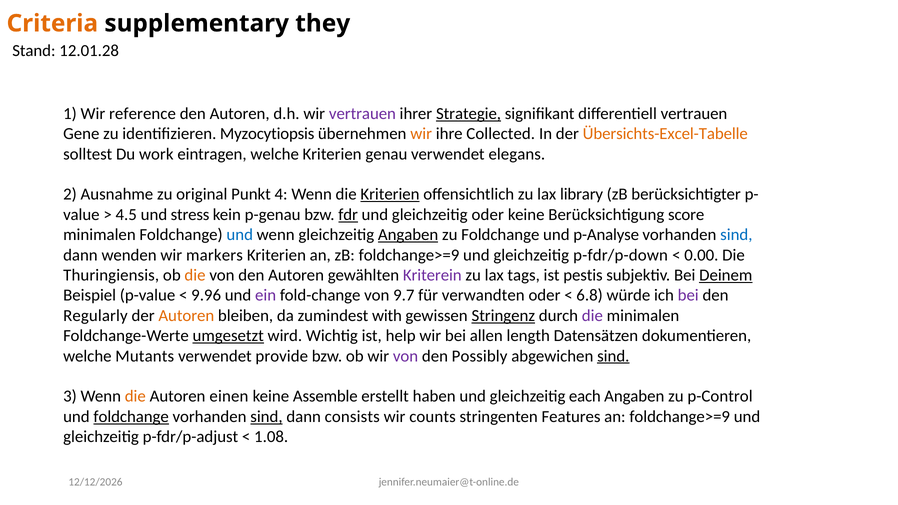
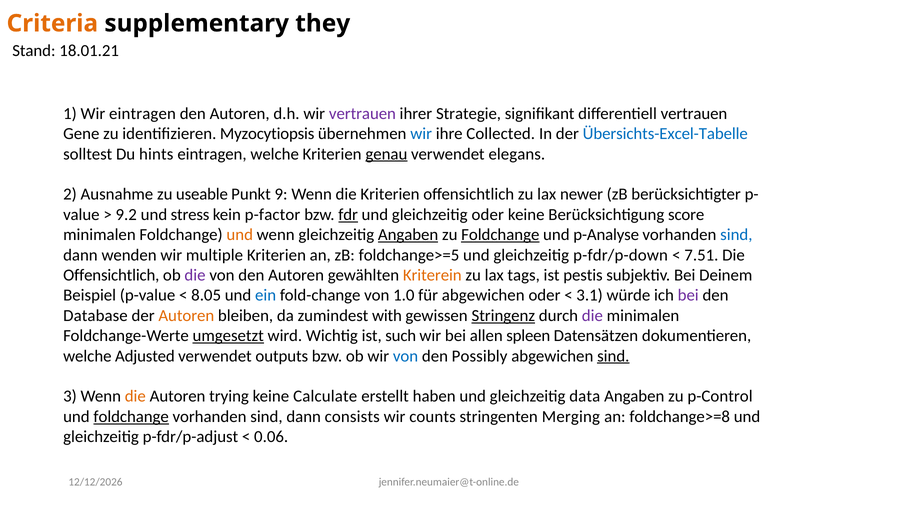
12.01.28: 12.01.28 -> 18.01.21
Wir reference: reference -> eintragen
Strategie underline: present -> none
wir at (421, 134) colour: orange -> blue
Übersichts-Excel-Tabelle colour: orange -> blue
work: work -> hints
genau underline: none -> present
original: original -> useable
4: 4 -> 9
Kriterien at (390, 194) underline: present -> none
library: library -> newer
4.5: 4.5 -> 9.2
p-genau: p-genau -> p-factor
und at (240, 235) colour: blue -> orange
Foldchange at (500, 235) underline: none -> present
markers: markers -> multiple
zB foldchange>=9: foldchange>=9 -> foldchange>=5
0.00: 0.00 -> 7.51
Thuringiensis at (111, 275): Thuringiensis -> Offensichtlich
die at (195, 275) colour: orange -> purple
Kriterein colour: purple -> orange
Deinem underline: present -> none
9.96: 9.96 -> 8.05
ein colour: purple -> blue
9.7: 9.7 -> 1.0
für verwandten: verwandten -> abgewichen
6.8: 6.8 -> 3.1
Regularly: Regularly -> Database
help: help -> such
length: length -> spleen
Mutants: Mutants -> Adjusted
provide: provide -> outputs
von at (406, 356) colour: purple -> blue
einen: einen -> trying
Assemble: Assemble -> Calculate
each: each -> data
sind at (266, 417) underline: present -> none
Features: Features -> Merging
an foldchange>=9: foldchange>=9 -> foldchange>=8
1.08: 1.08 -> 0.06
